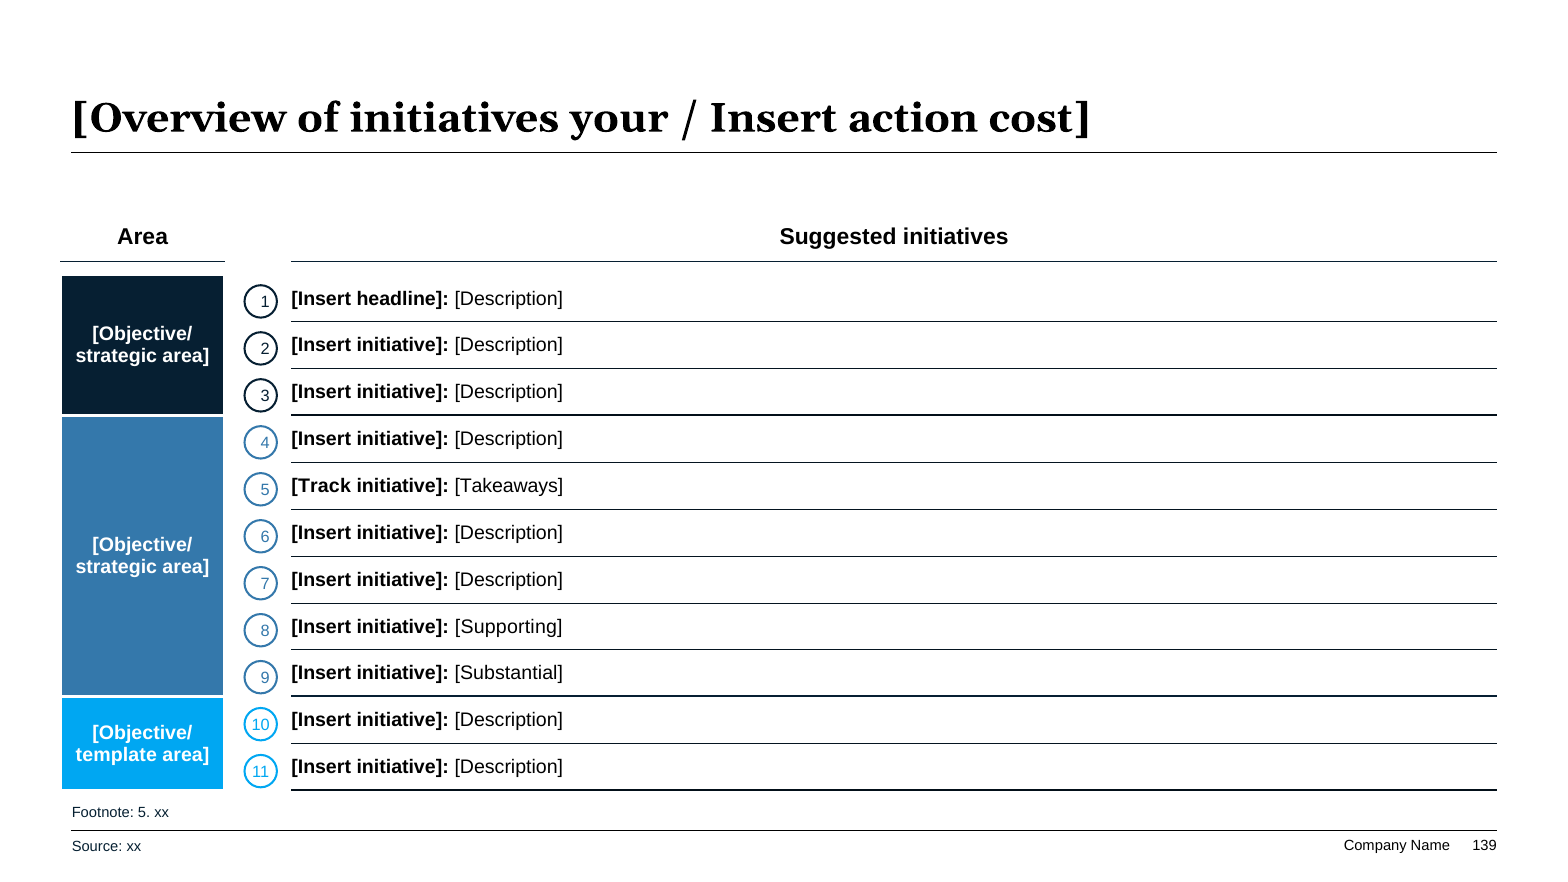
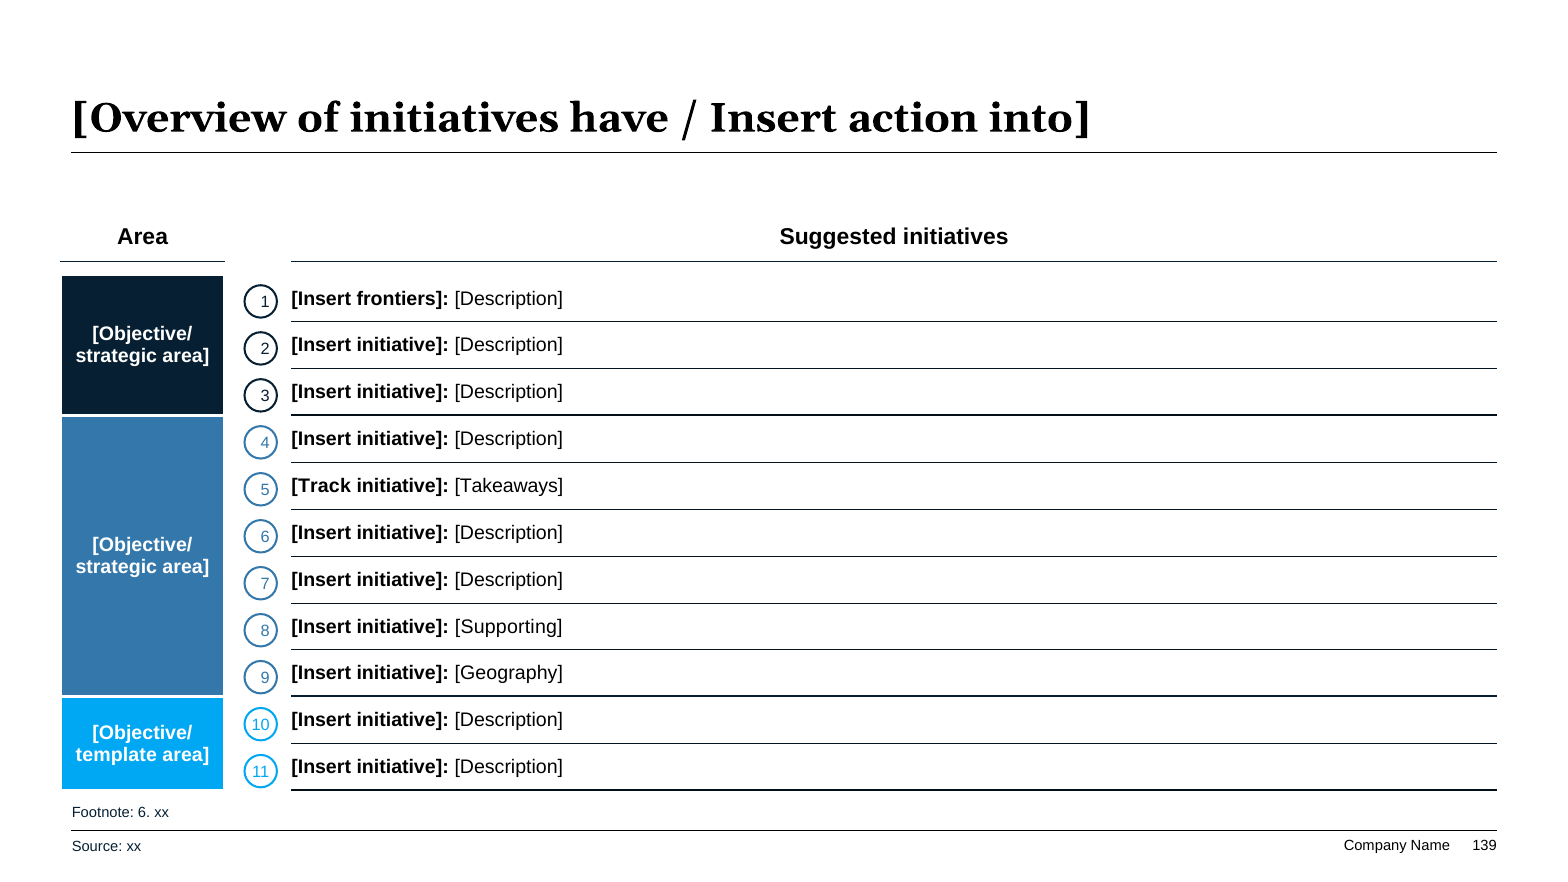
your: your -> have
cost: cost -> into
headline: headline -> frontiers
Substantial: Substantial -> Geography
Footnote 5: 5 -> 6
